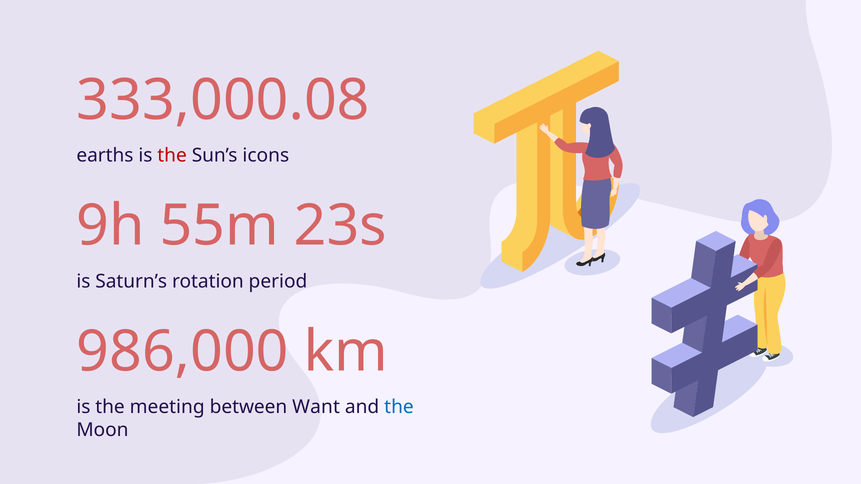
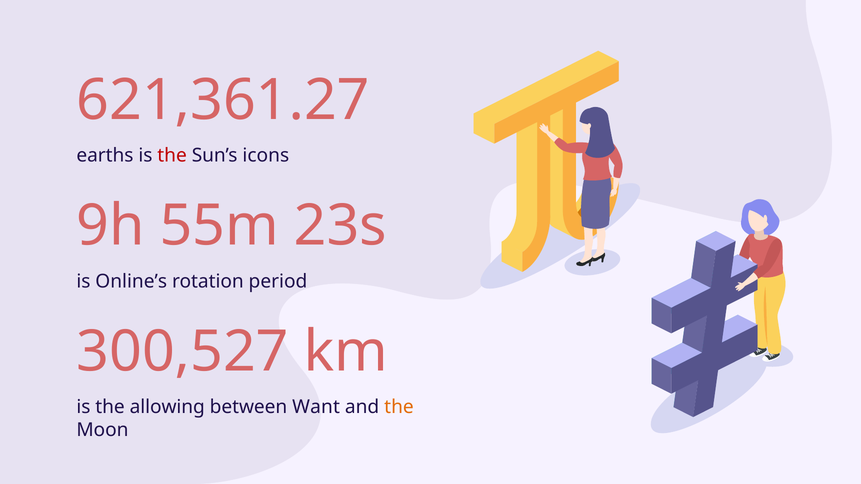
333,000.08: 333,000.08 -> 621,361.27
Saturn’s: Saturn’s -> Online’s
986,000: 986,000 -> 300,527
meeting: meeting -> allowing
the at (399, 407) colour: blue -> orange
